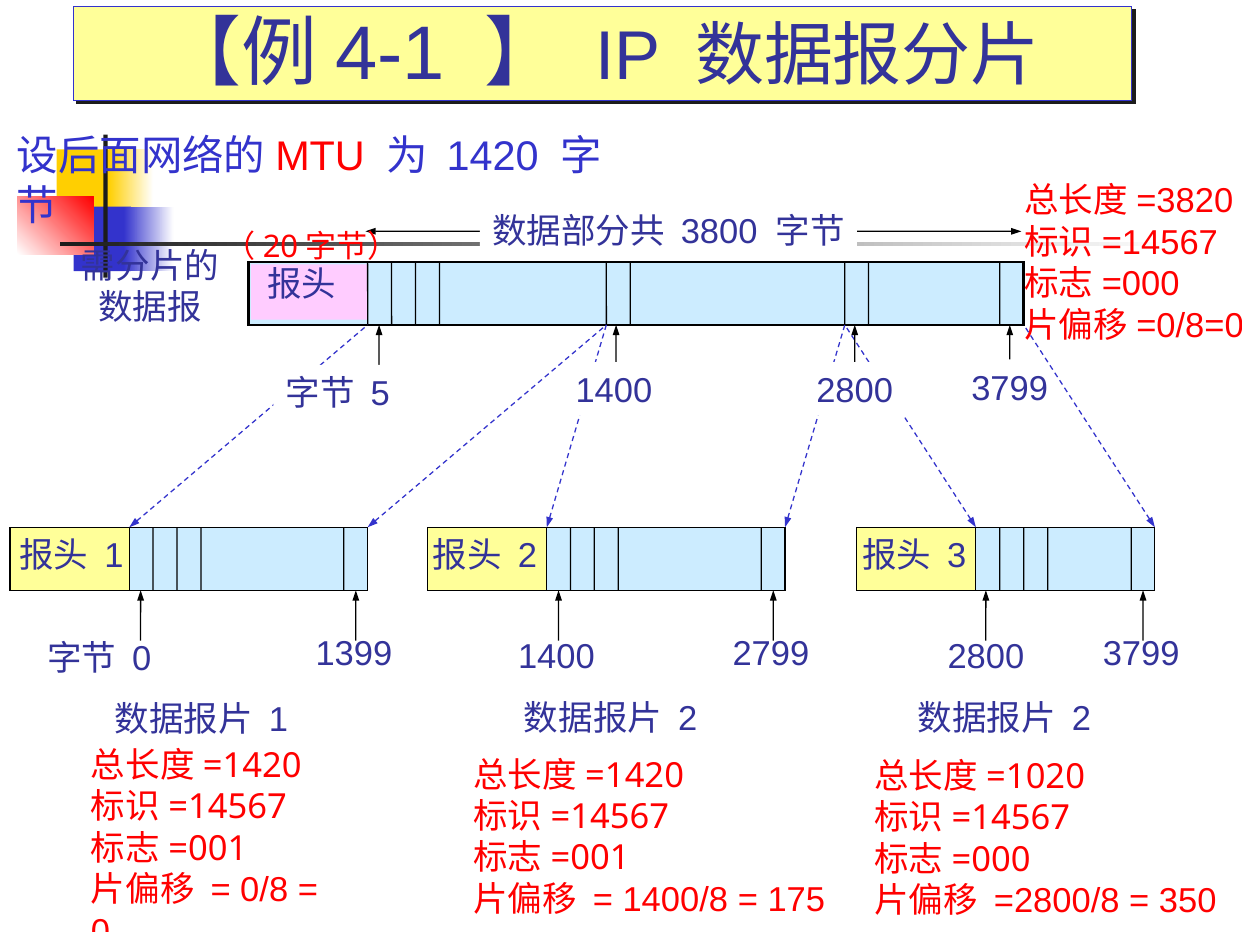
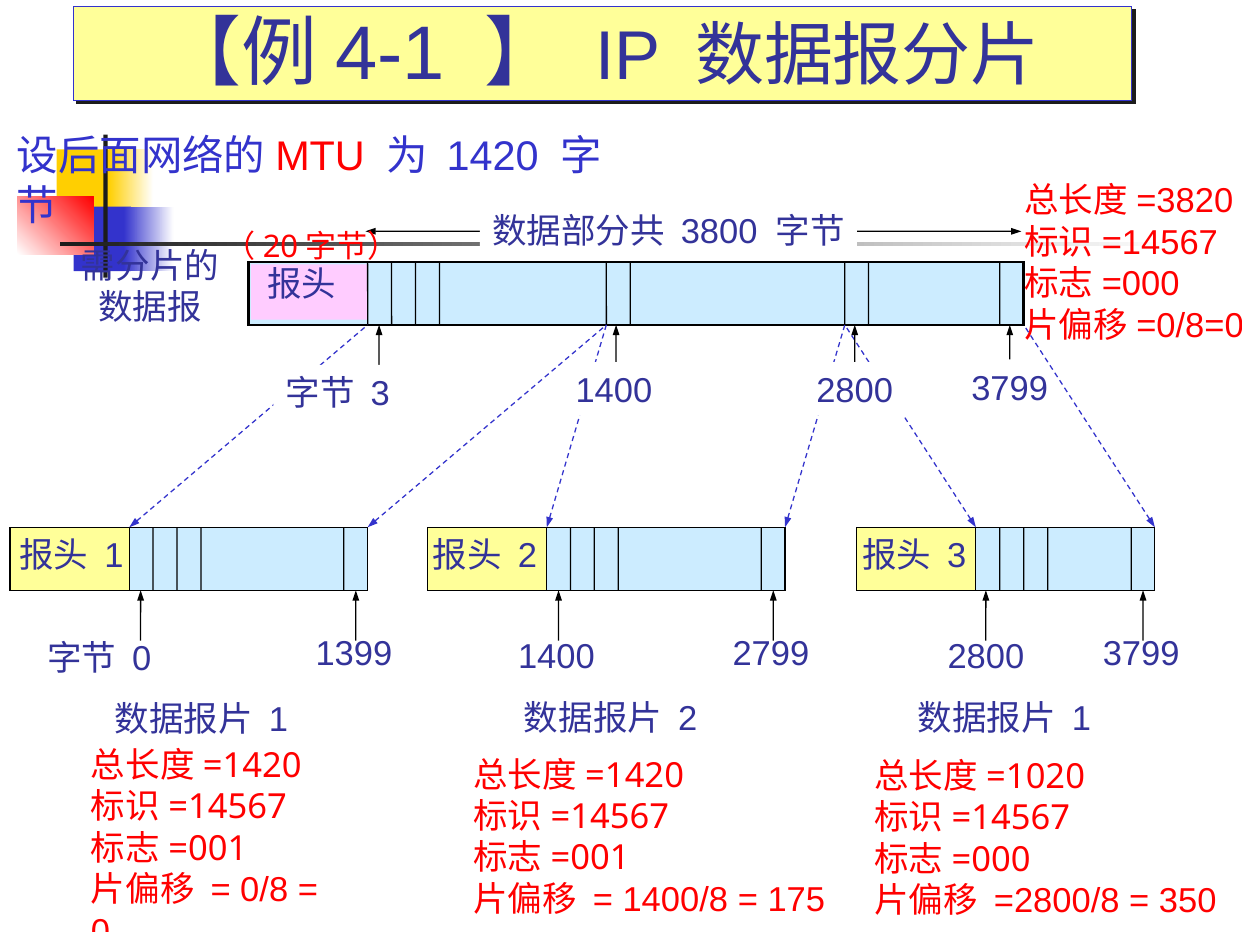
5 at (380, 394): 5 -> 3
2 at (1081, 719): 2 -> 1
